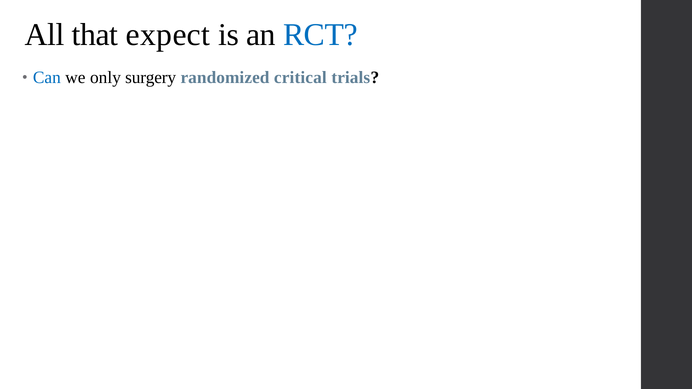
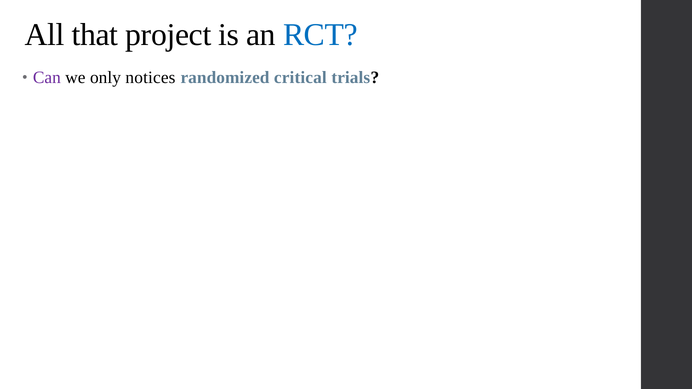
expect: expect -> project
Can colour: blue -> purple
surgery: surgery -> notices
